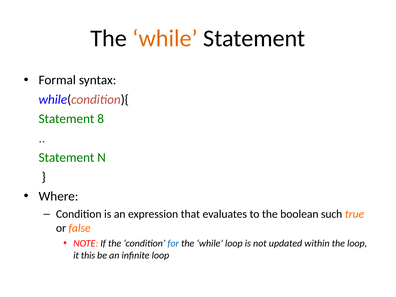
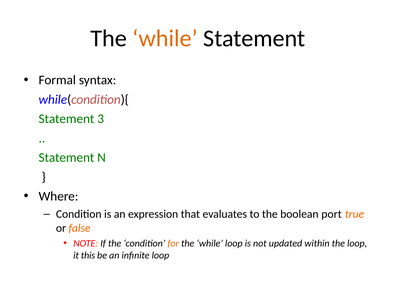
8: 8 -> 3
such: such -> port
for colour: blue -> orange
